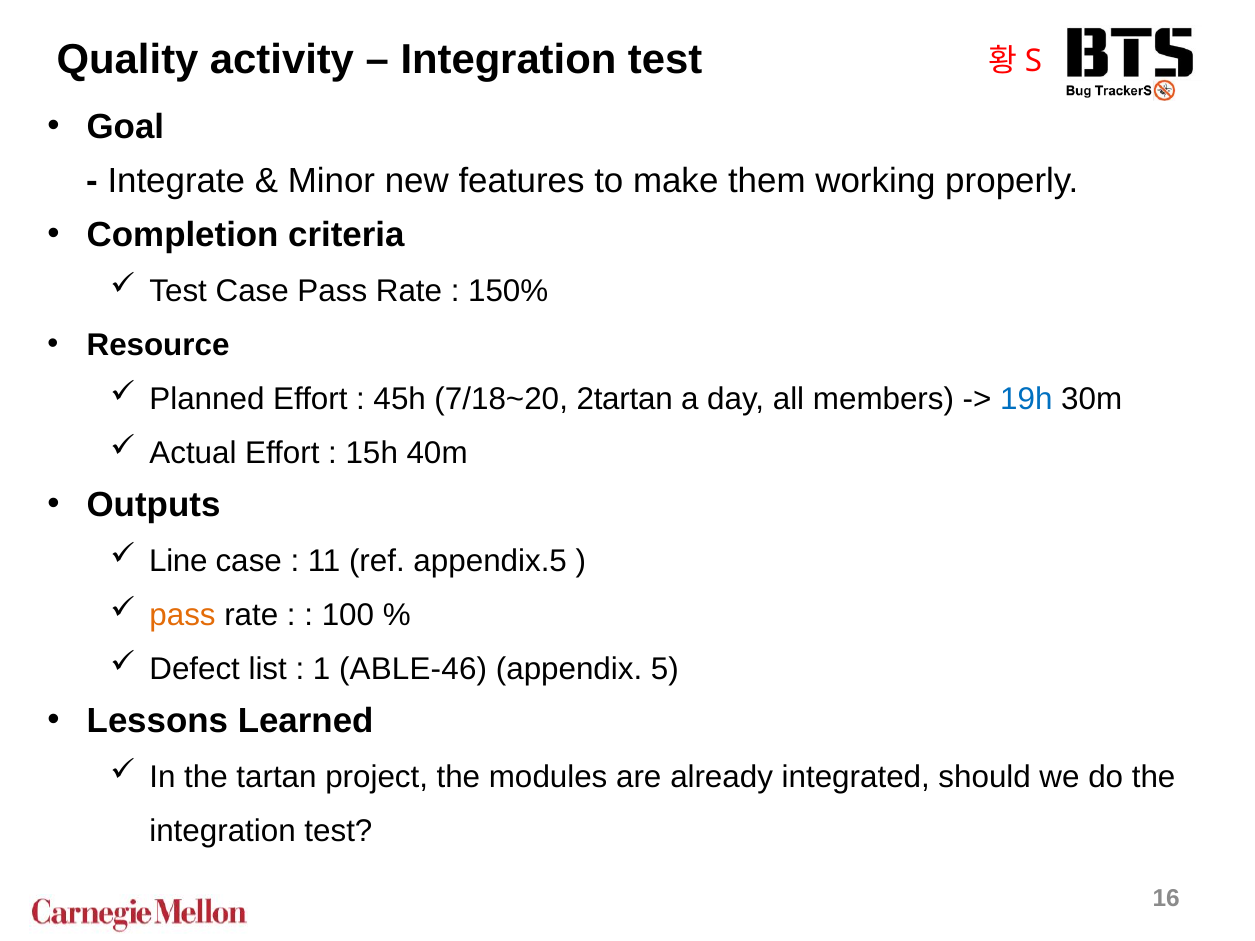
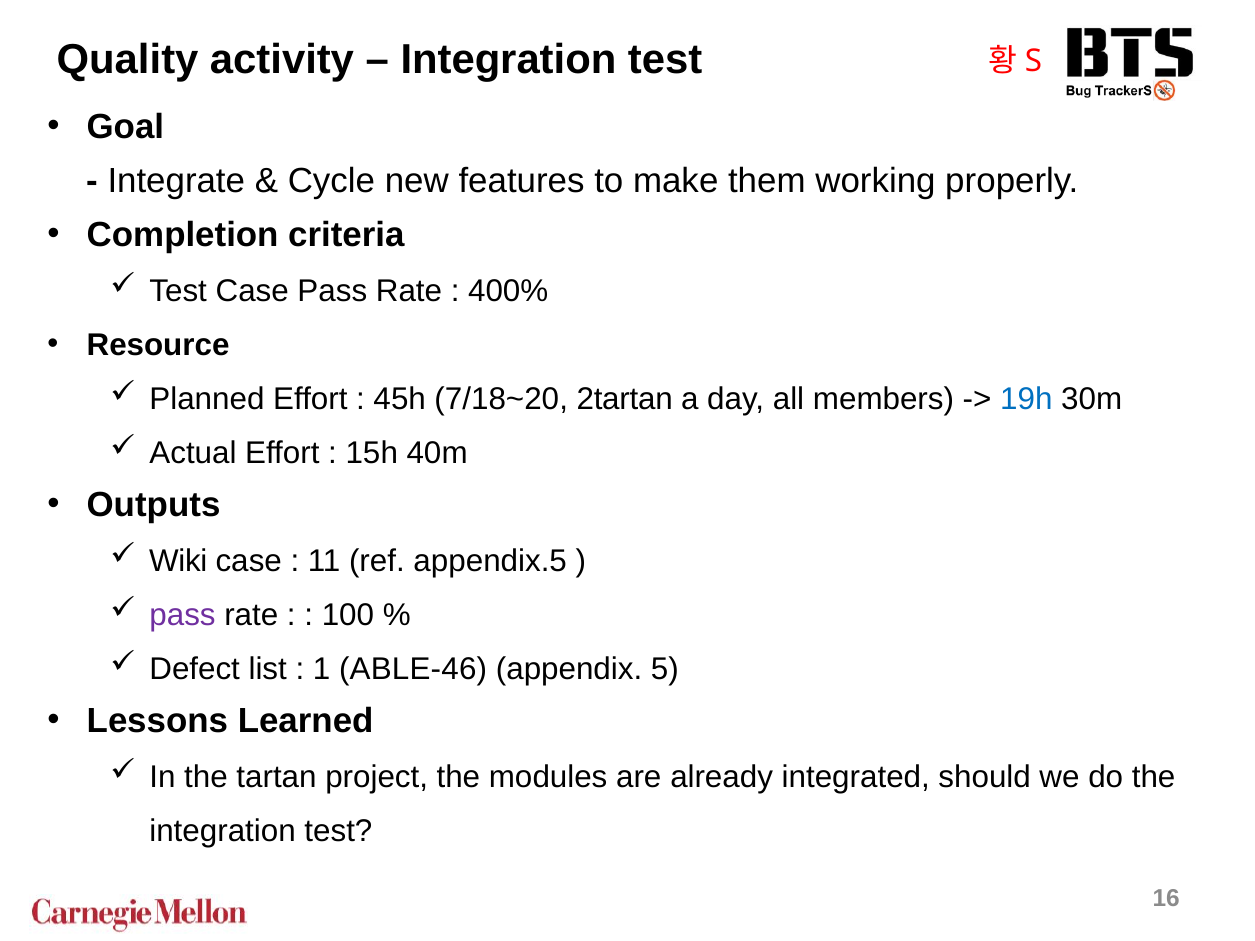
Minor: Minor -> Cycle
150%: 150% -> 400%
Line: Line -> Wiki
pass at (183, 615) colour: orange -> purple
